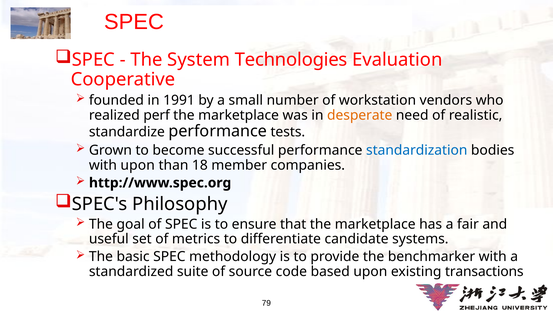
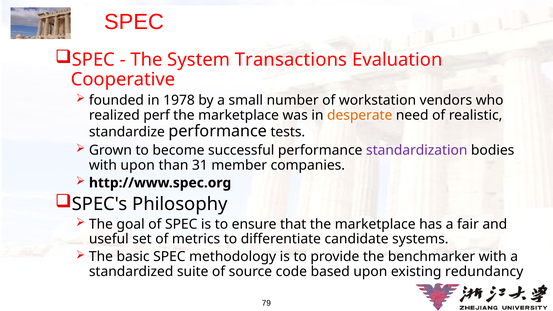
Technologies: Technologies -> Transactions
1991: 1991 -> 1978
standardization colour: blue -> purple
18: 18 -> 31
transactions: transactions -> redundancy
